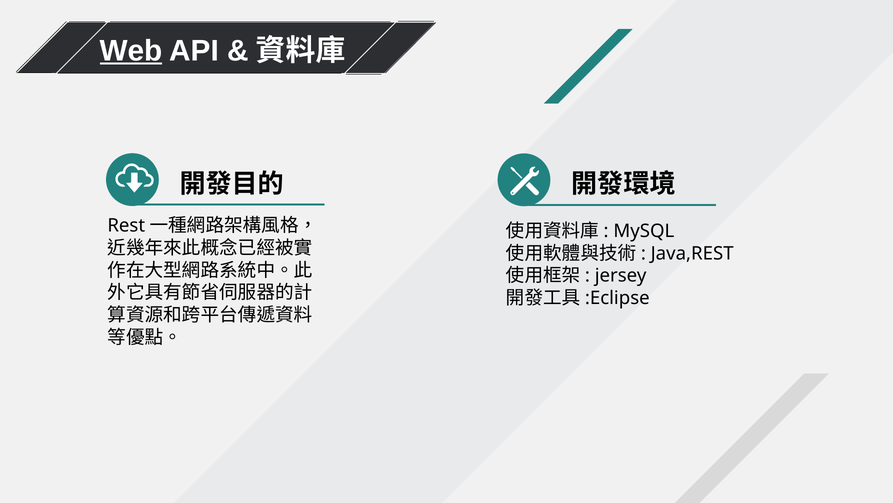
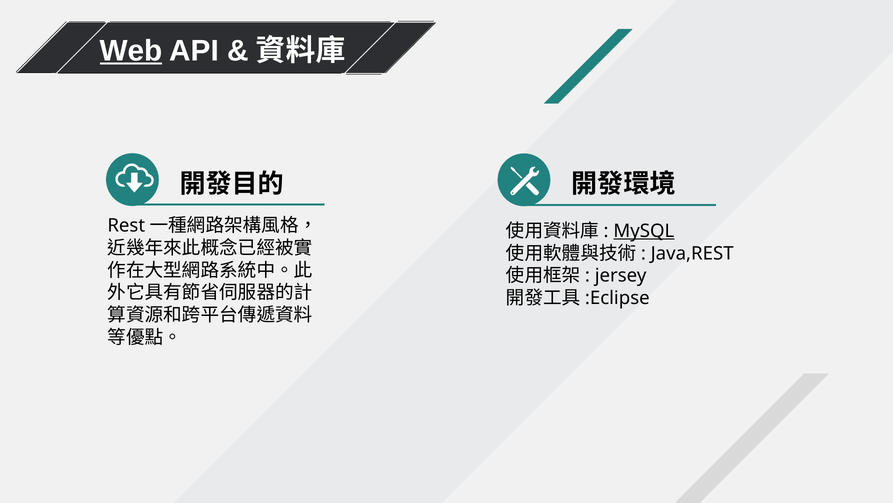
MySQL underline: none -> present
